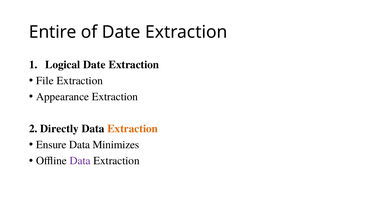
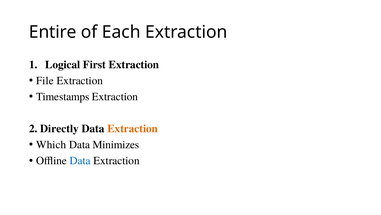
of Date: Date -> Each
Logical Date: Date -> First
Appearance: Appearance -> Timestamps
Ensure: Ensure -> Which
Data at (80, 160) colour: purple -> blue
